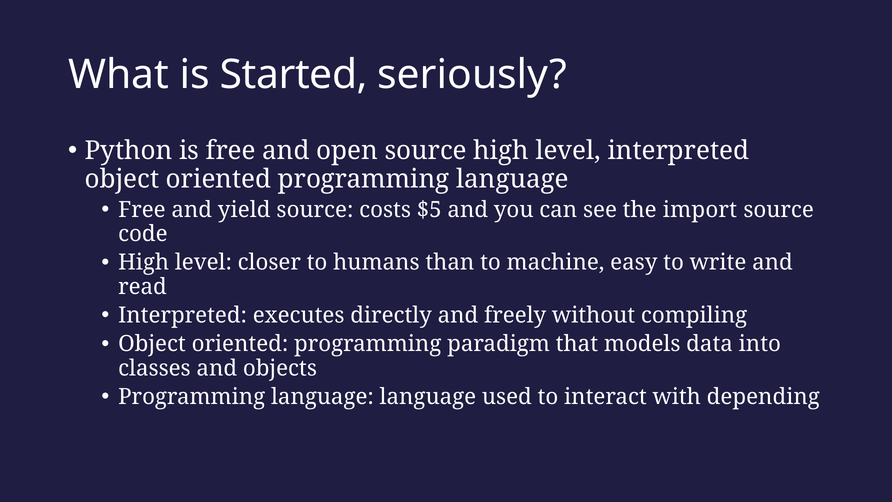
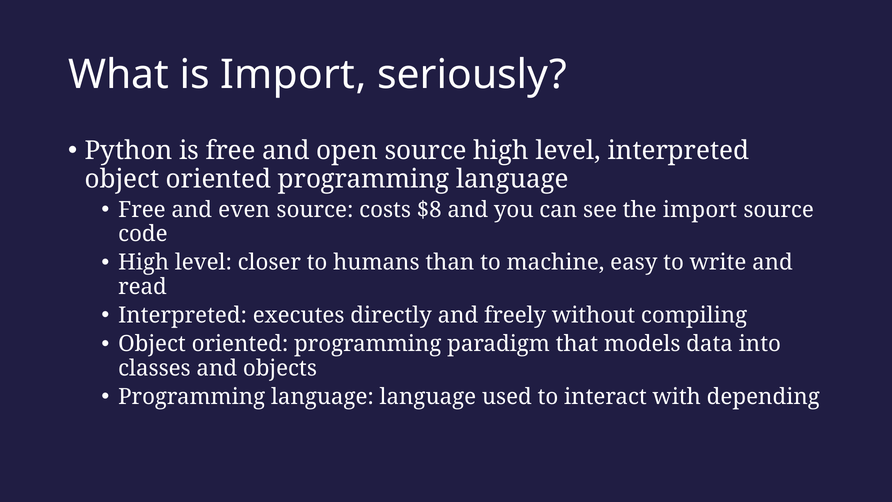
is Started: Started -> Import
yield: yield -> even
$5: $5 -> $8
